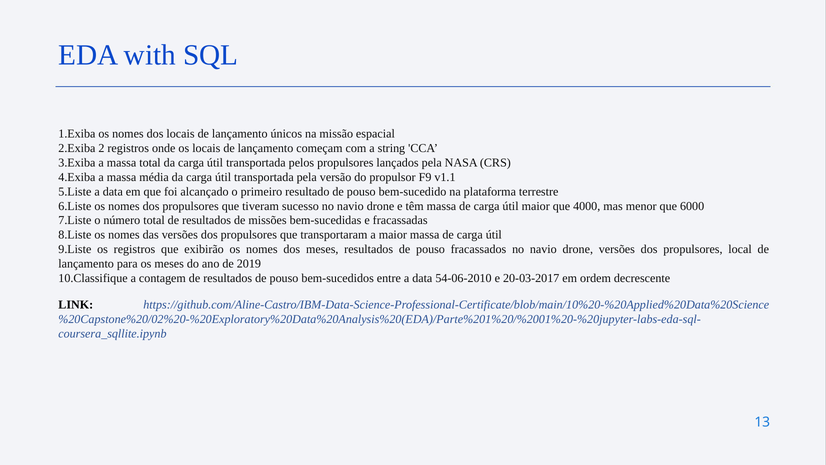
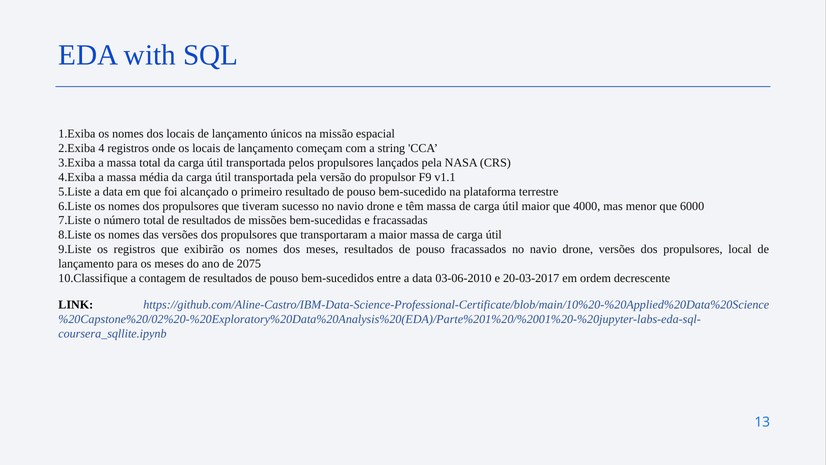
2: 2 -> 4
2019: 2019 -> 2075
54-06-2010: 54-06-2010 -> 03-06-2010
